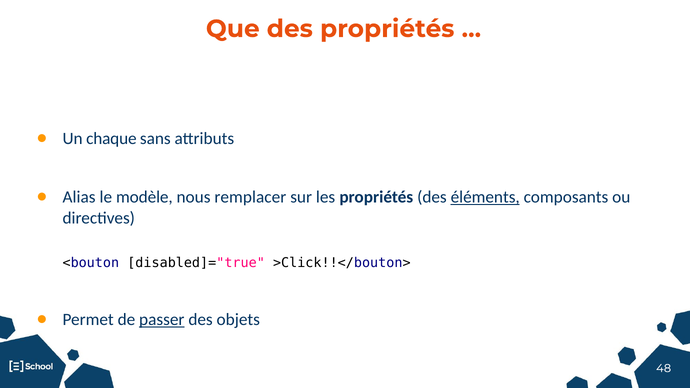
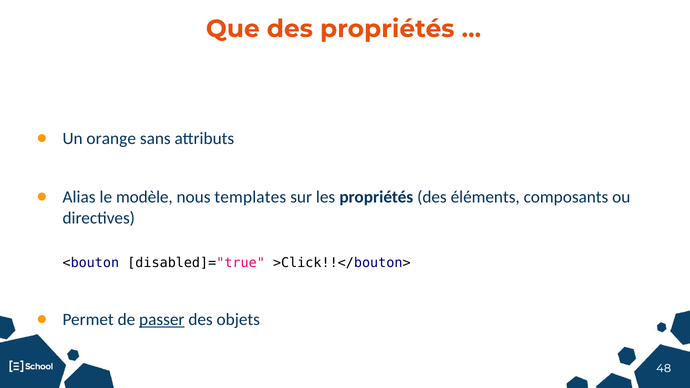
chaque: chaque -> orange
remplacer: remplacer -> templates
éléments underline: present -> none
